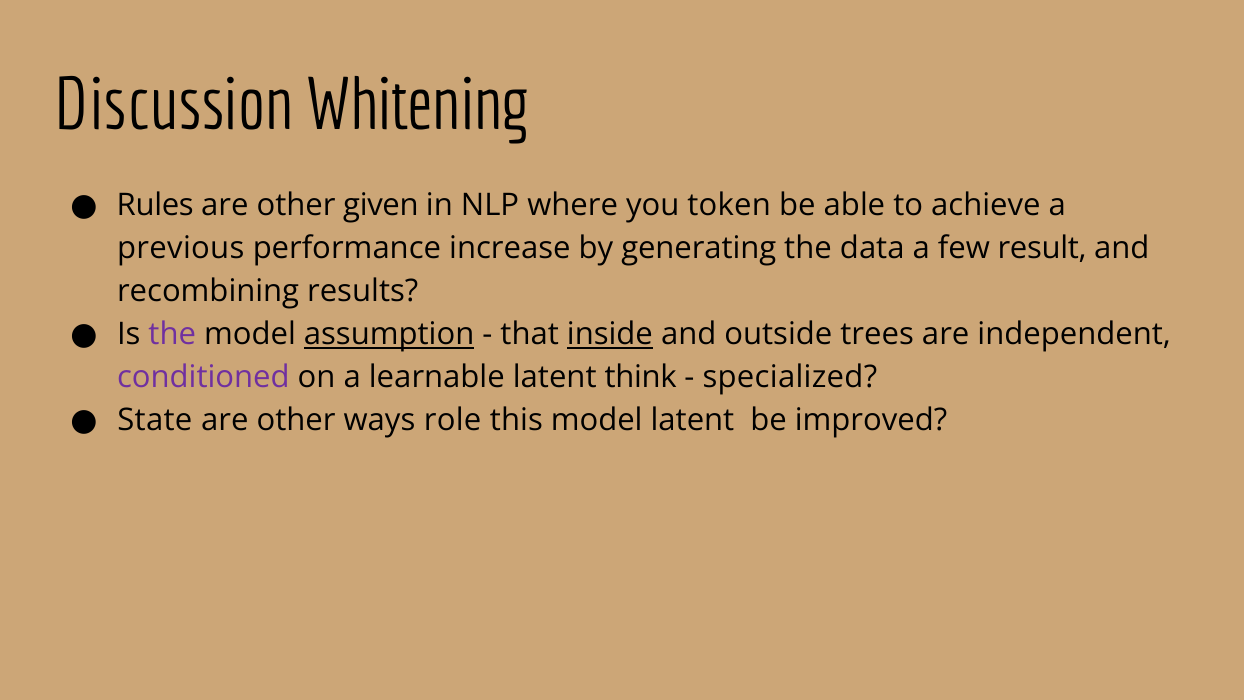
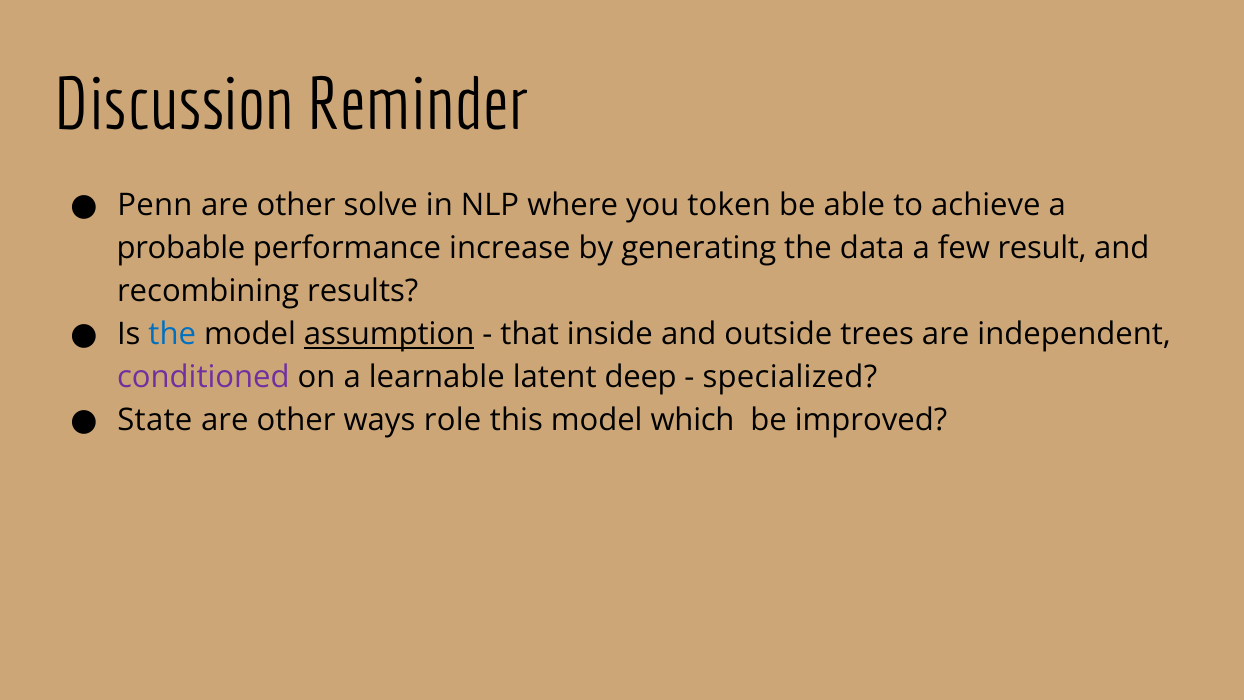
Whitening: Whitening -> Reminder
Rules: Rules -> Penn
given: given -> solve
previous: previous -> probable
the at (172, 334) colour: purple -> blue
inside underline: present -> none
think: think -> deep
model latent: latent -> which
